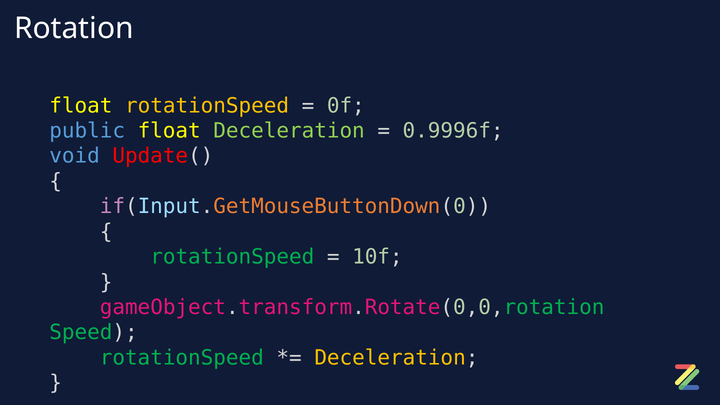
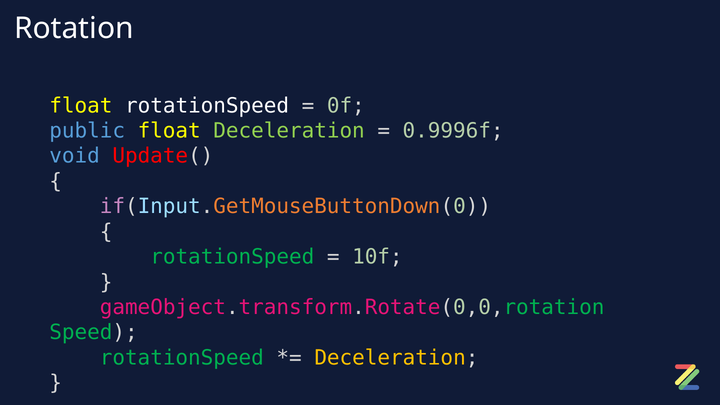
rotationSpeed at (207, 106) colour: yellow -> white
